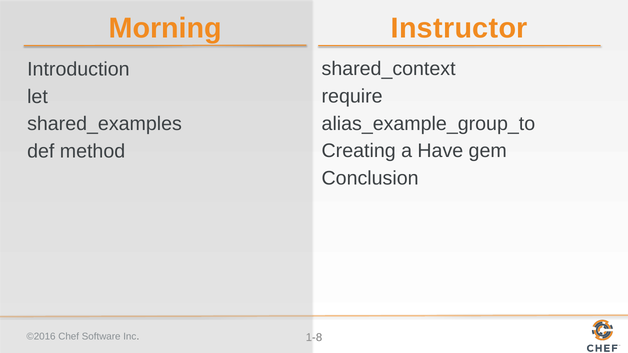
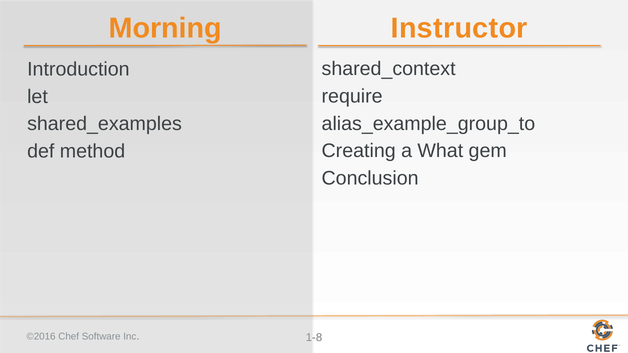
Have: Have -> What
